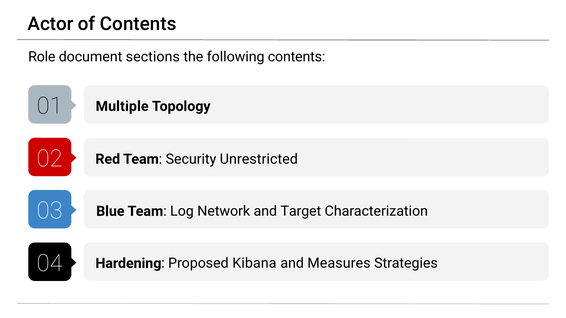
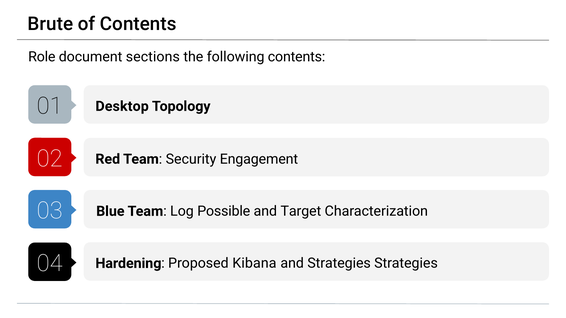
Actor: Actor -> Brute
Multiple: Multiple -> Desktop
Unrestricted: Unrestricted -> Engagement
Network: Network -> Possible
and Measures: Measures -> Strategies
